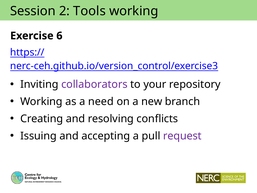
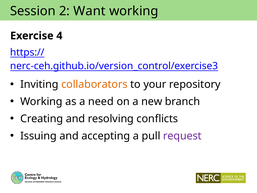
Tools: Tools -> Want
6: 6 -> 4
collaborators colour: purple -> orange
